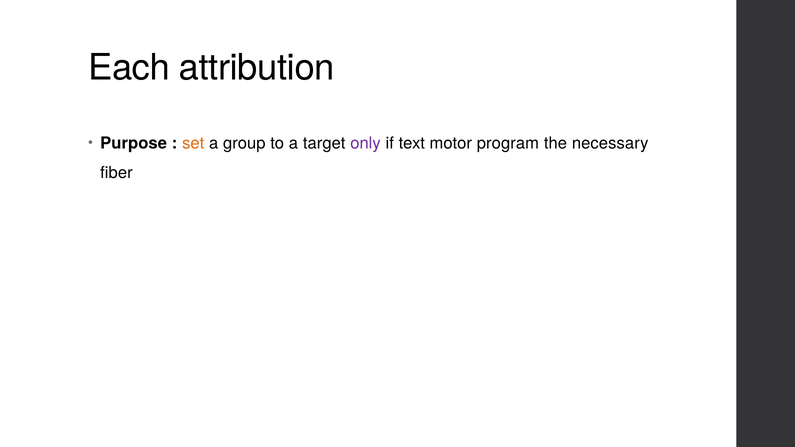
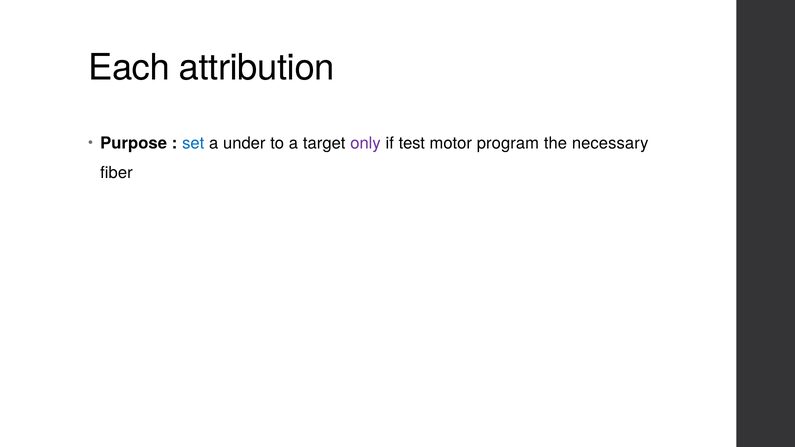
set colour: orange -> blue
group: group -> under
text: text -> test
